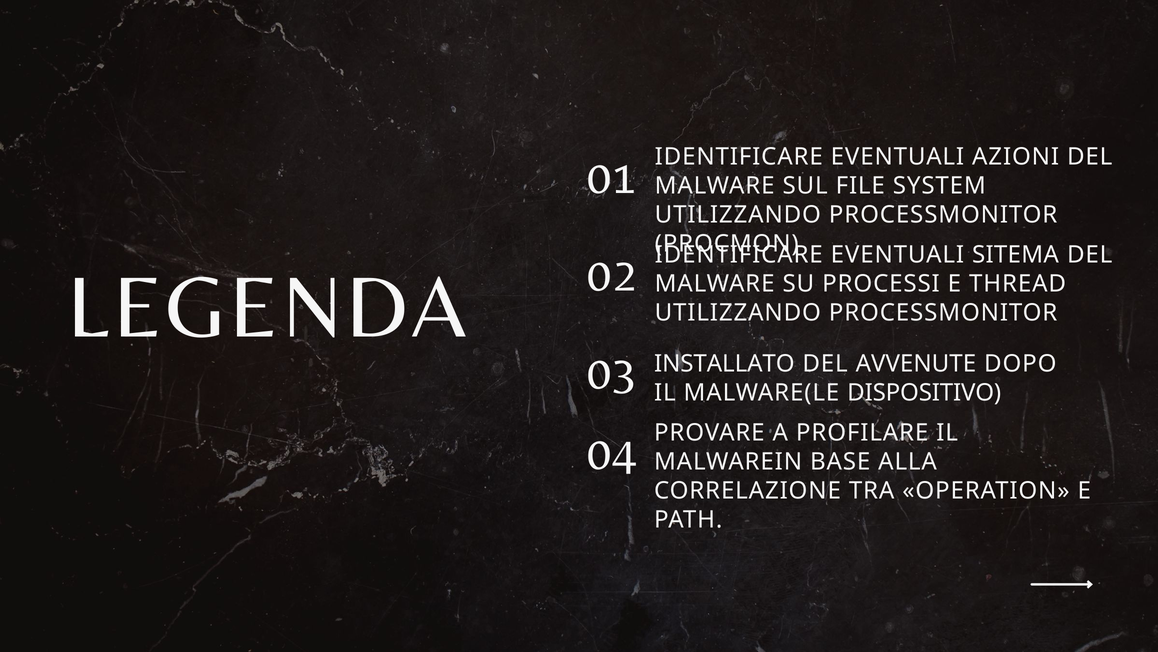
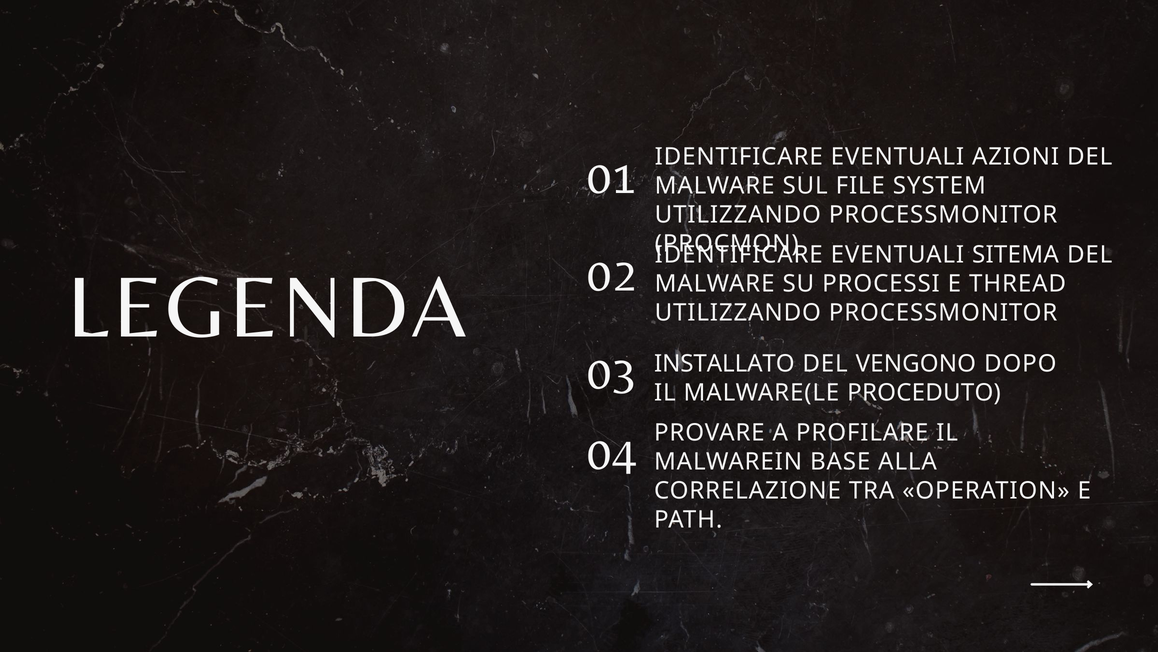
AVVENUTE: AVVENUTE -> VENGONO
DISPOSITIVO: DISPOSITIVO -> PROCEDUTO
